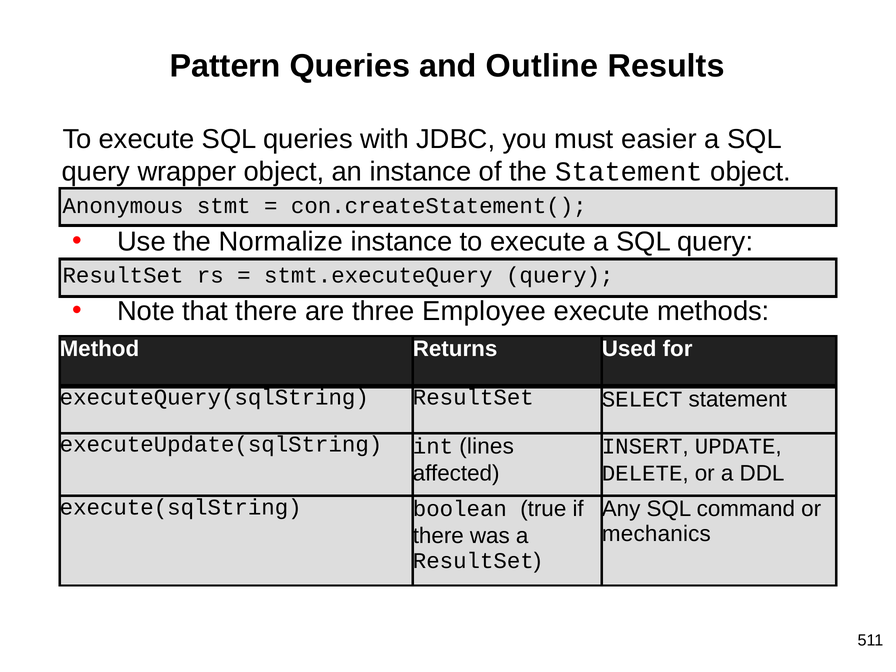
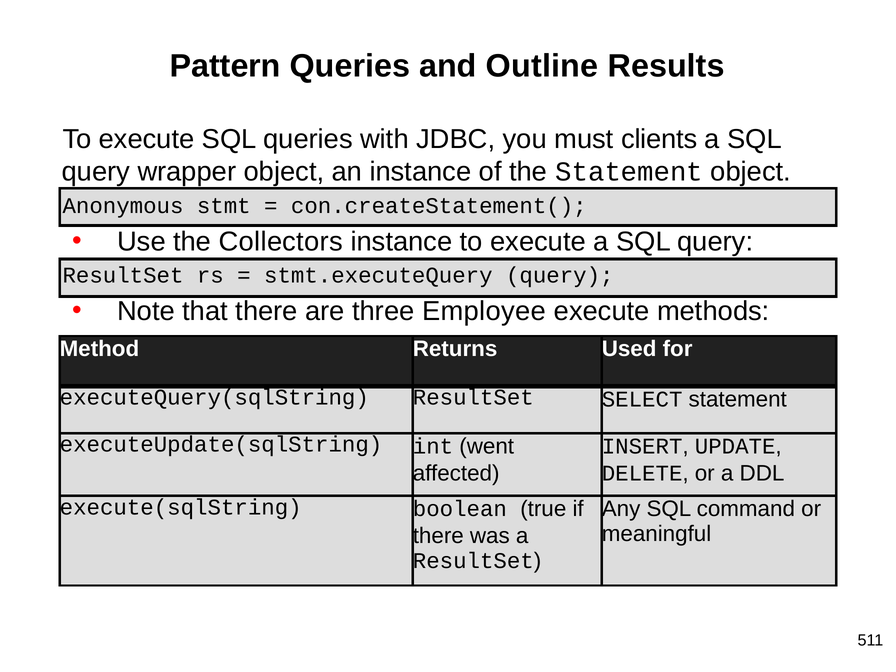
easier: easier -> clients
Normalize: Normalize -> Collectors
lines: lines -> went
mechanics: mechanics -> meaningful
